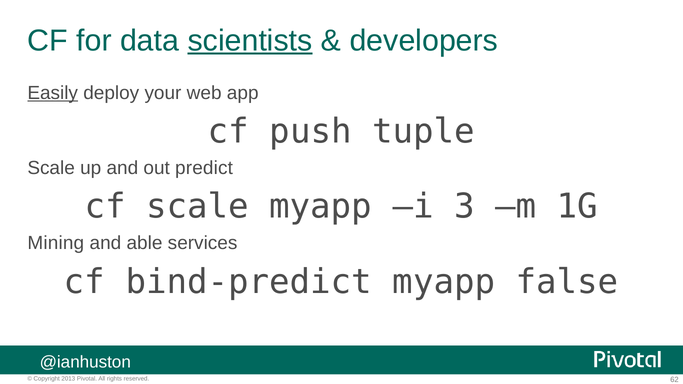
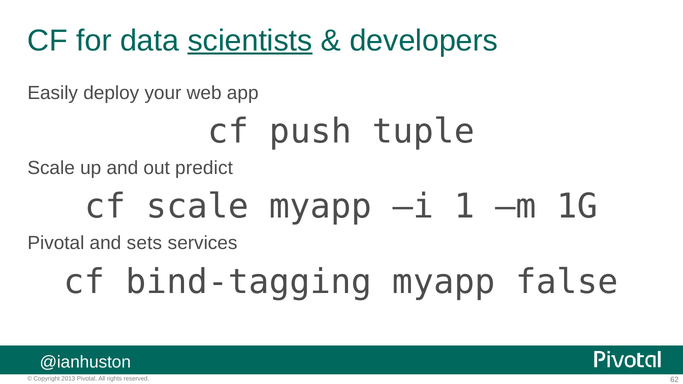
Easily underline: present -> none
3: 3 -> 1
Mining at (56, 243): Mining -> Pivotal
able: able -> sets
bind-predict: bind-predict -> bind-tagging
